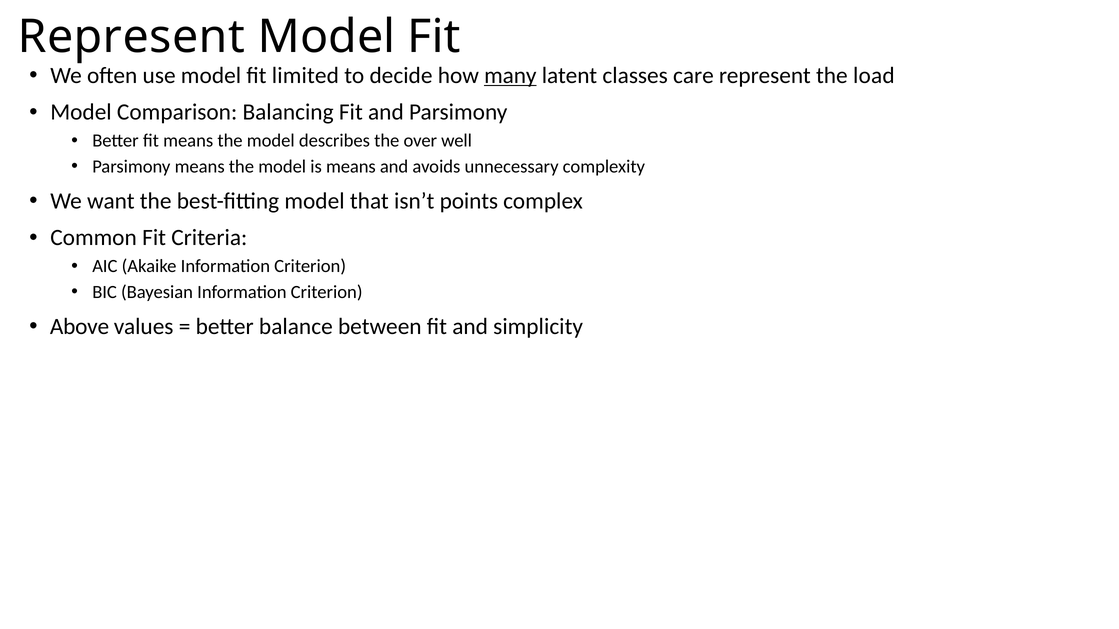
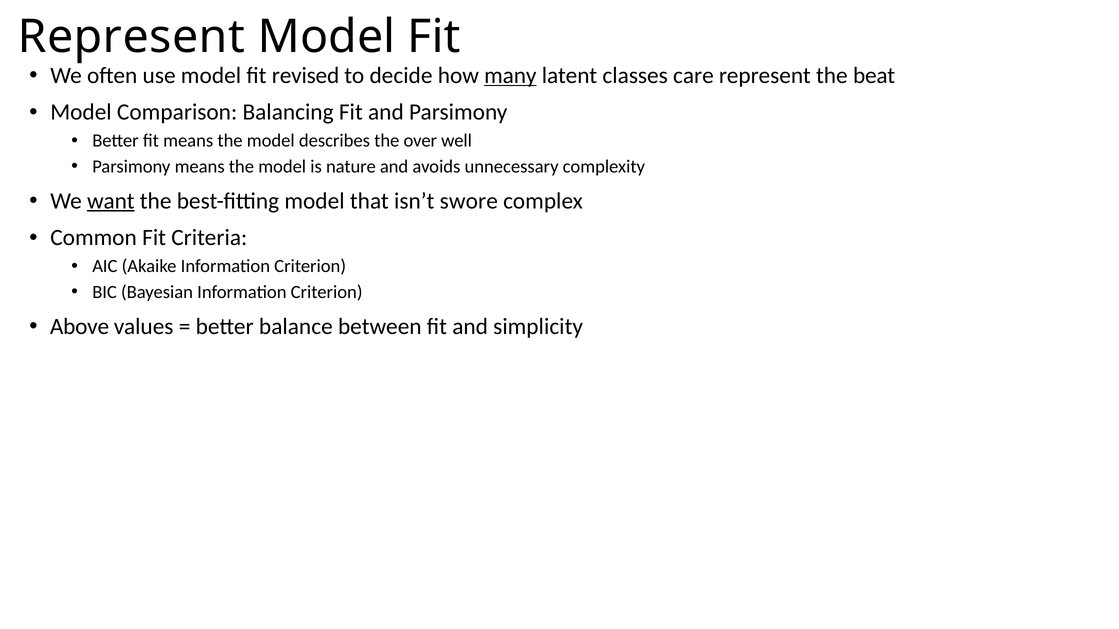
limited: limited -> revised
load: load -> beat
is means: means -> nature
want underline: none -> present
points: points -> swore
